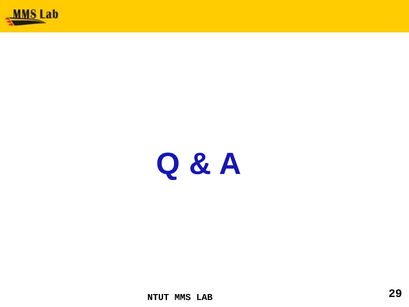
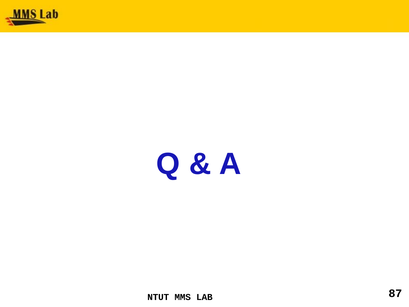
29: 29 -> 87
